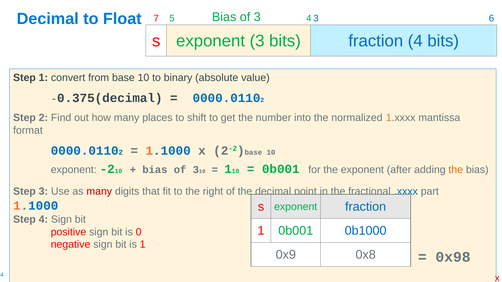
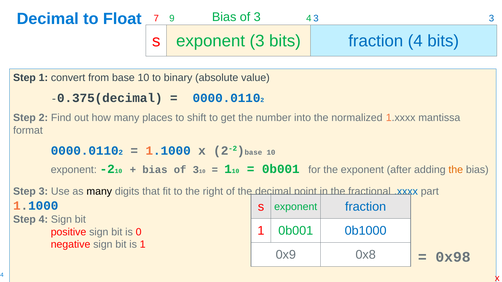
5: 5 -> 9
6 at (492, 18): 6 -> 3
many at (99, 192) colour: red -> black
